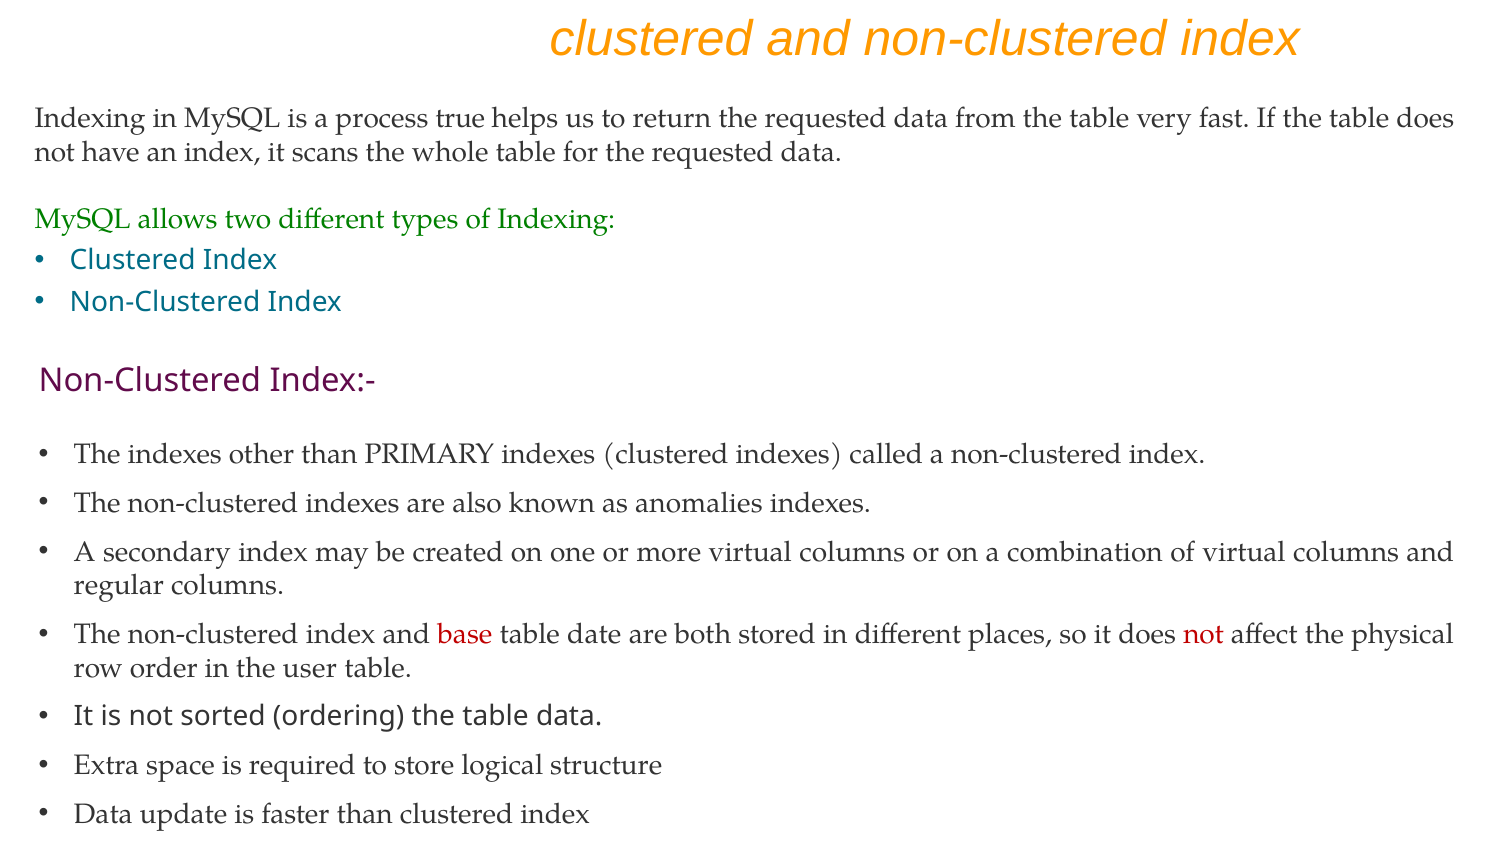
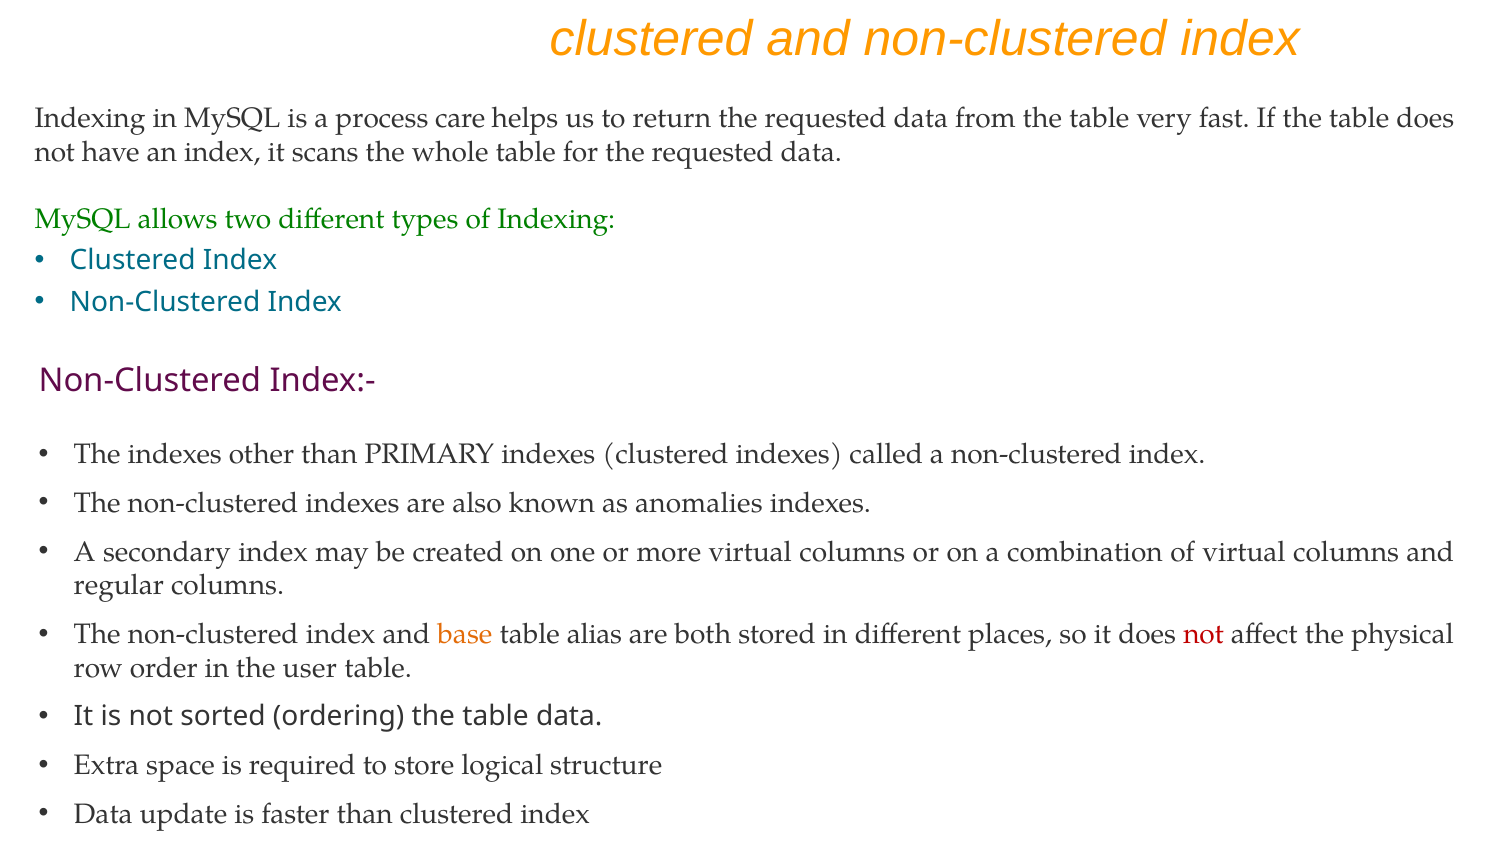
true: true -> care
base colour: red -> orange
date: date -> alias
